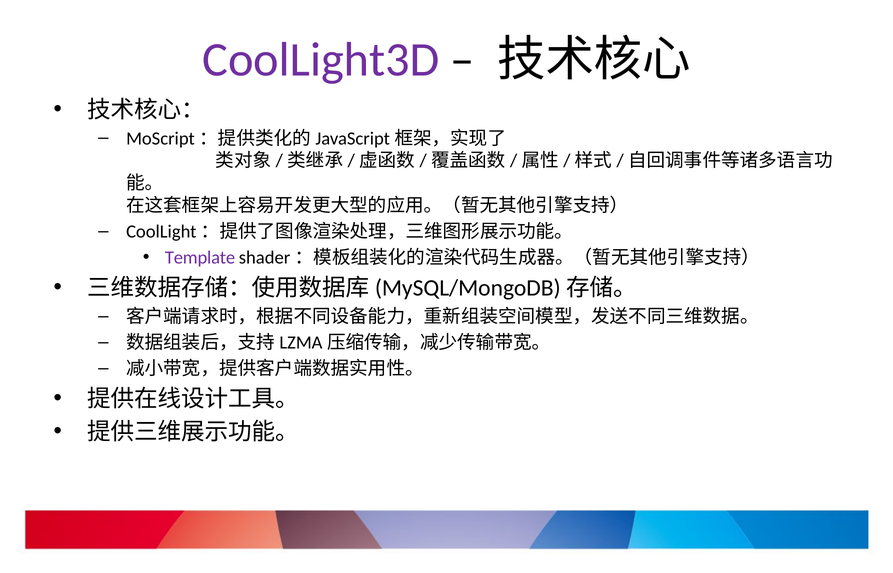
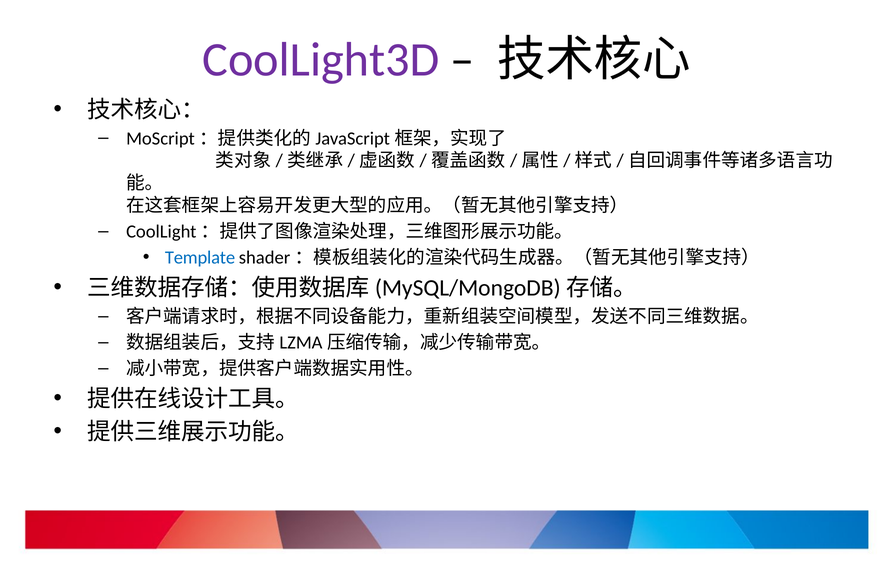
Template colour: purple -> blue
